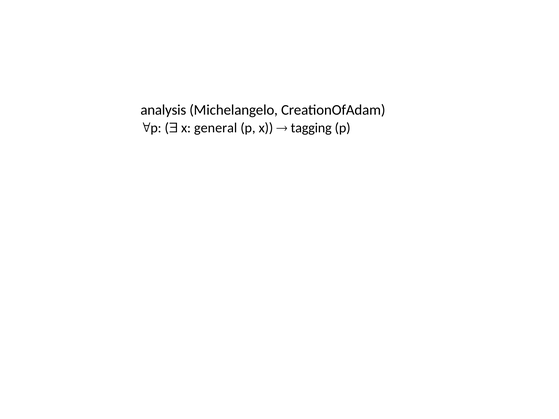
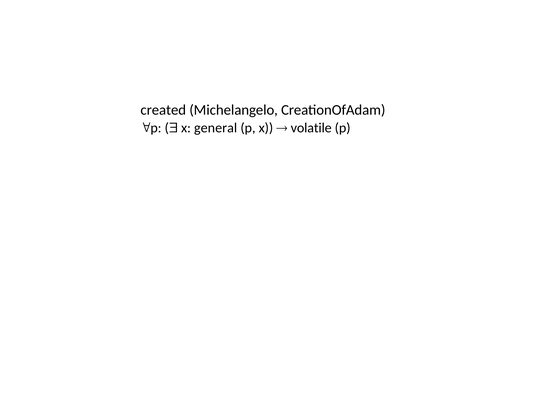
analysis: analysis -> created
tagging: tagging -> volatile
